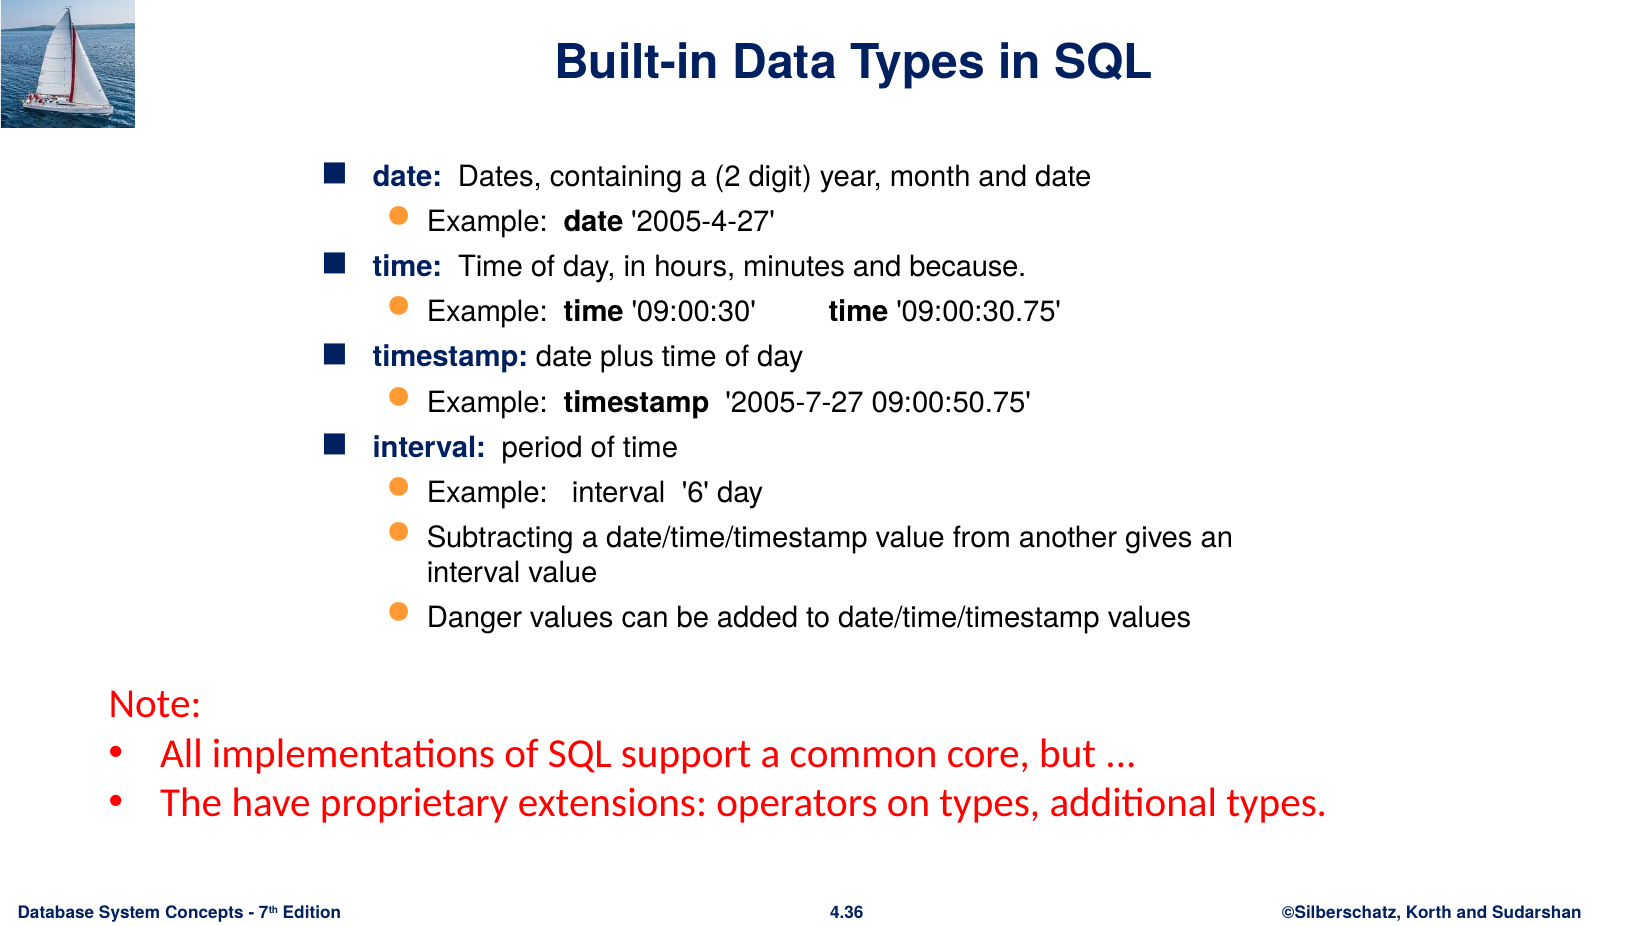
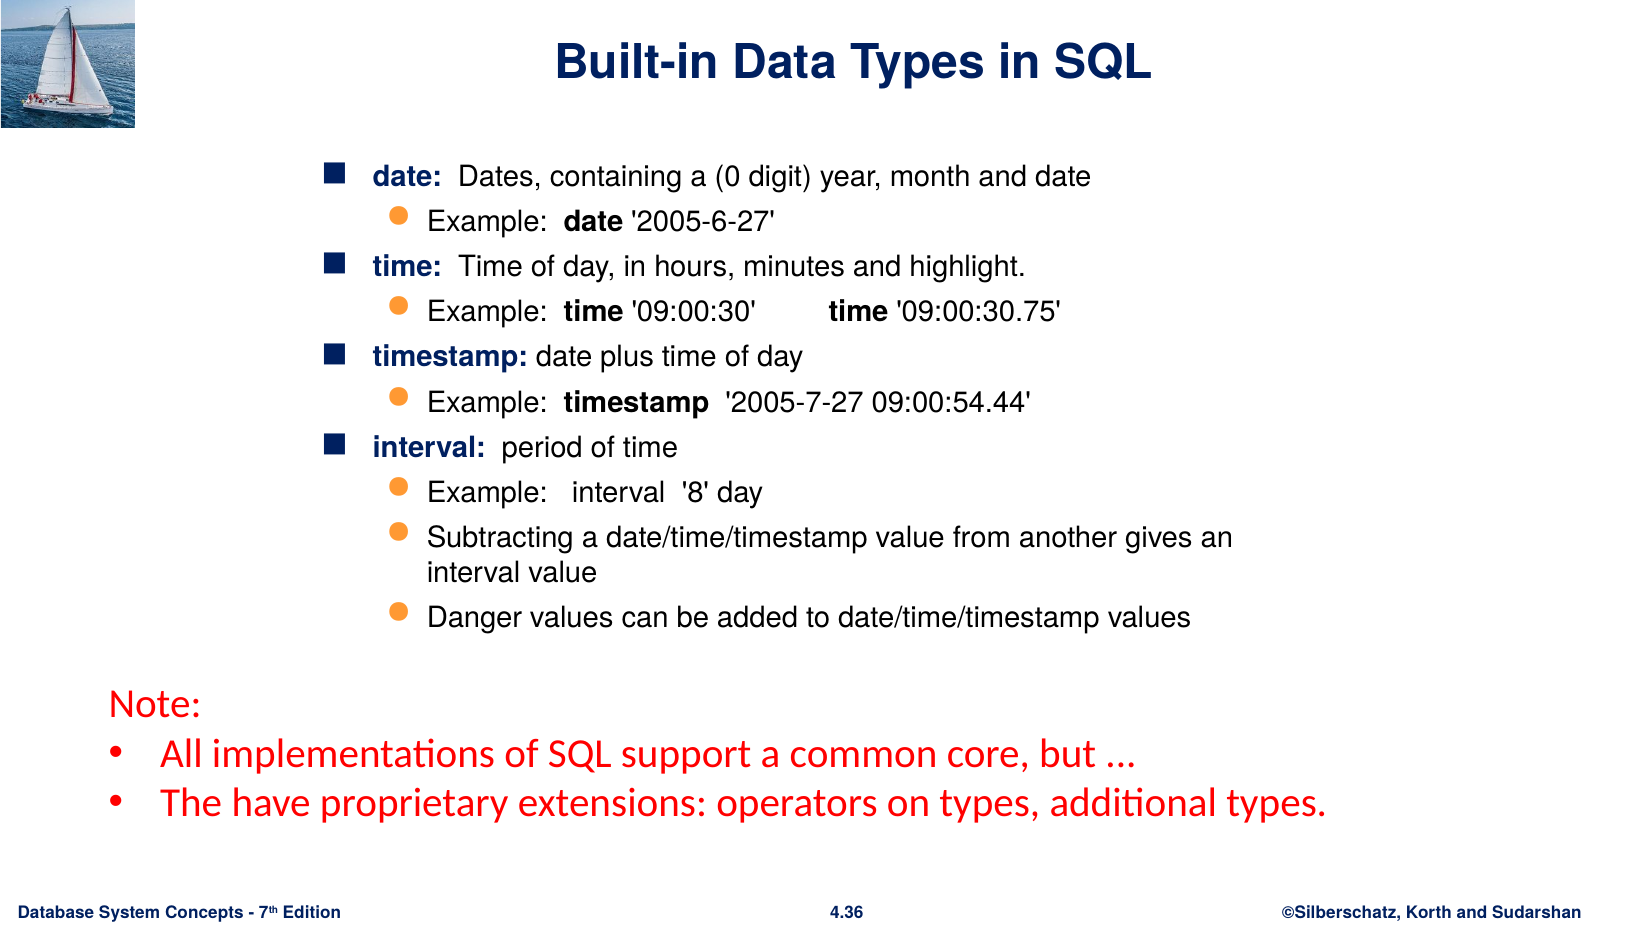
2: 2 -> 0
2005-4-27: 2005-4-27 -> 2005-6-27
because: because -> highlight
09:00:50.75: 09:00:50.75 -> 09:00:54.44
6: 6 -> 8
